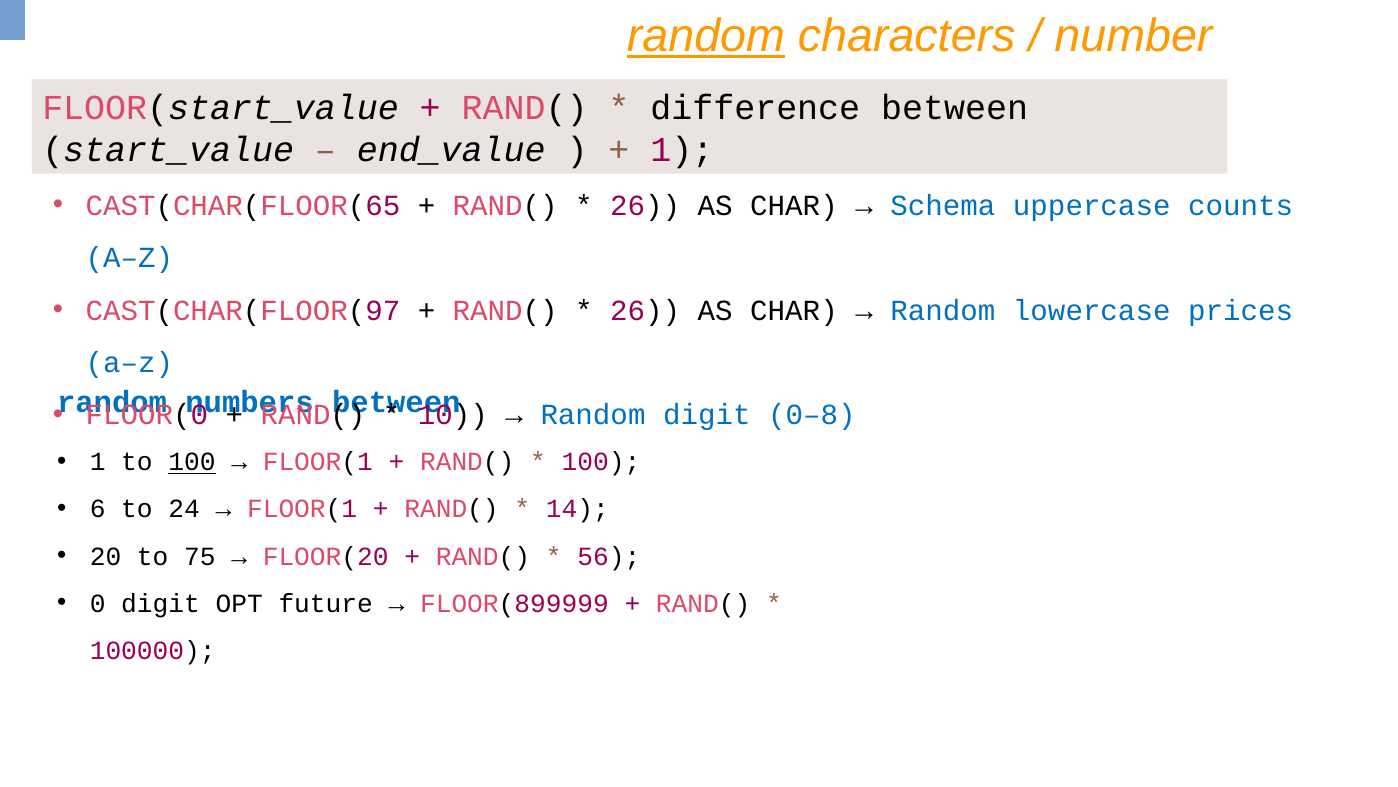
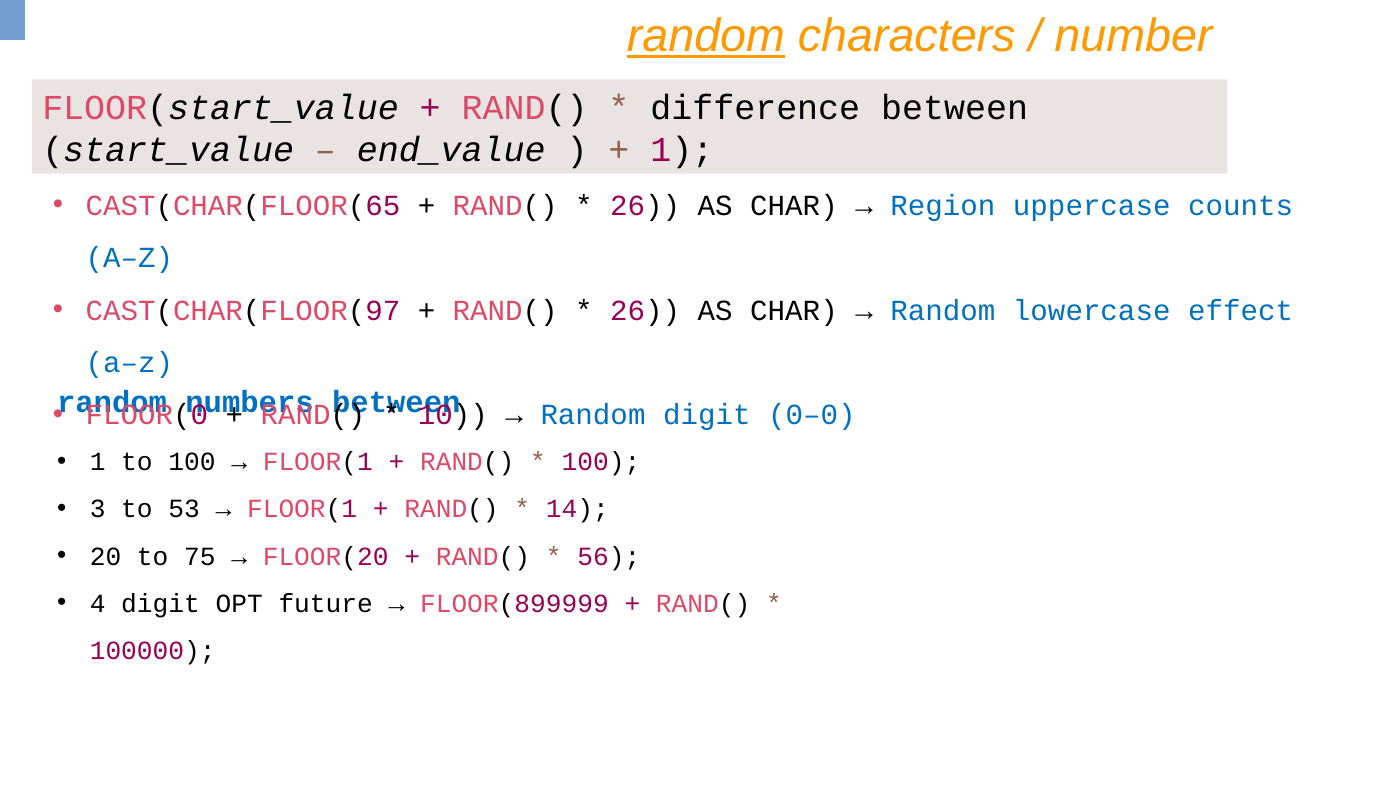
Schema: Schema -> Region
prices: prices -> effect
0–8: 0–8 -> 0–0
100 at (192, 462) underline: present -> none
6: 6 -> 3
24: 24 -> 53
0: 0 -> 4
